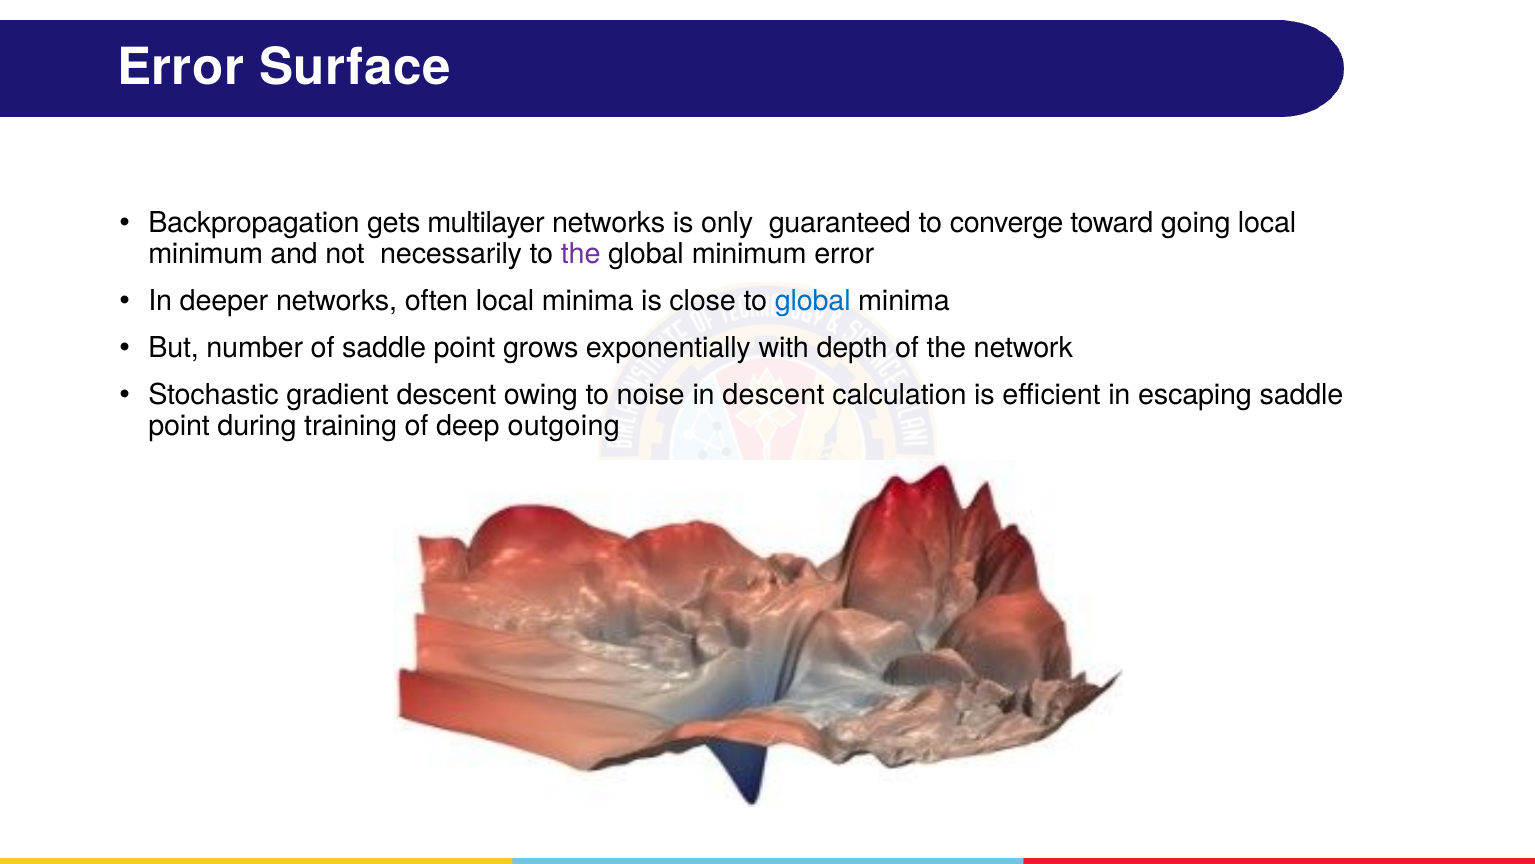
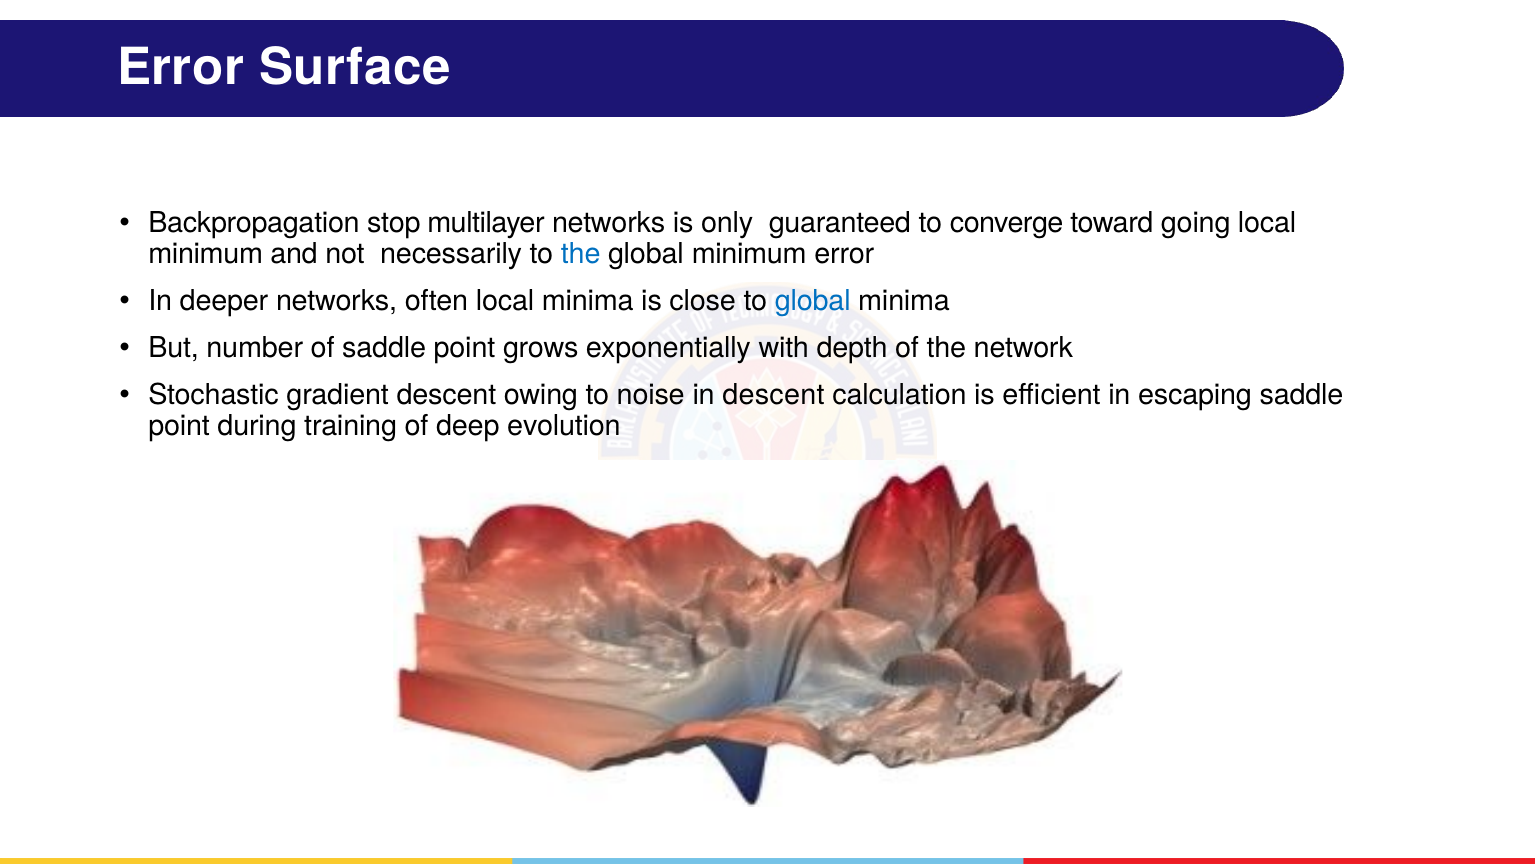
gets: gets -> stop
the at (581, 254) colour: purple -> blue
outgoing: outgoing -> evolution
